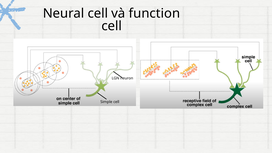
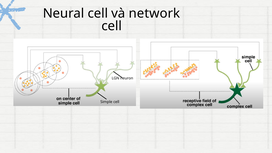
function: function -> network
